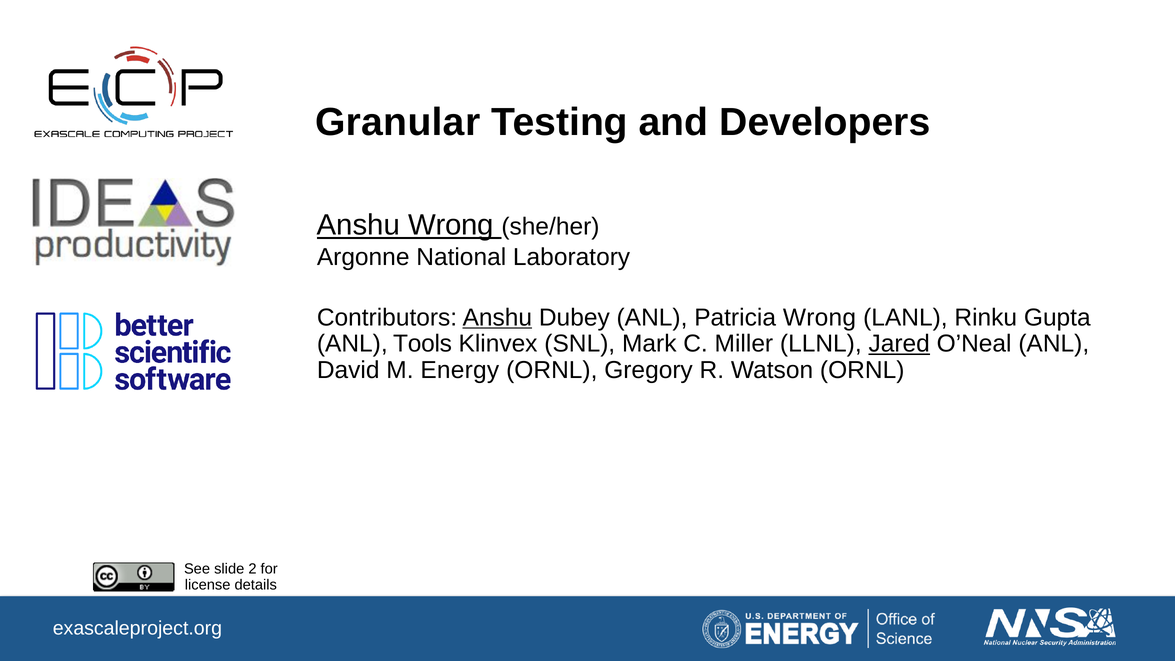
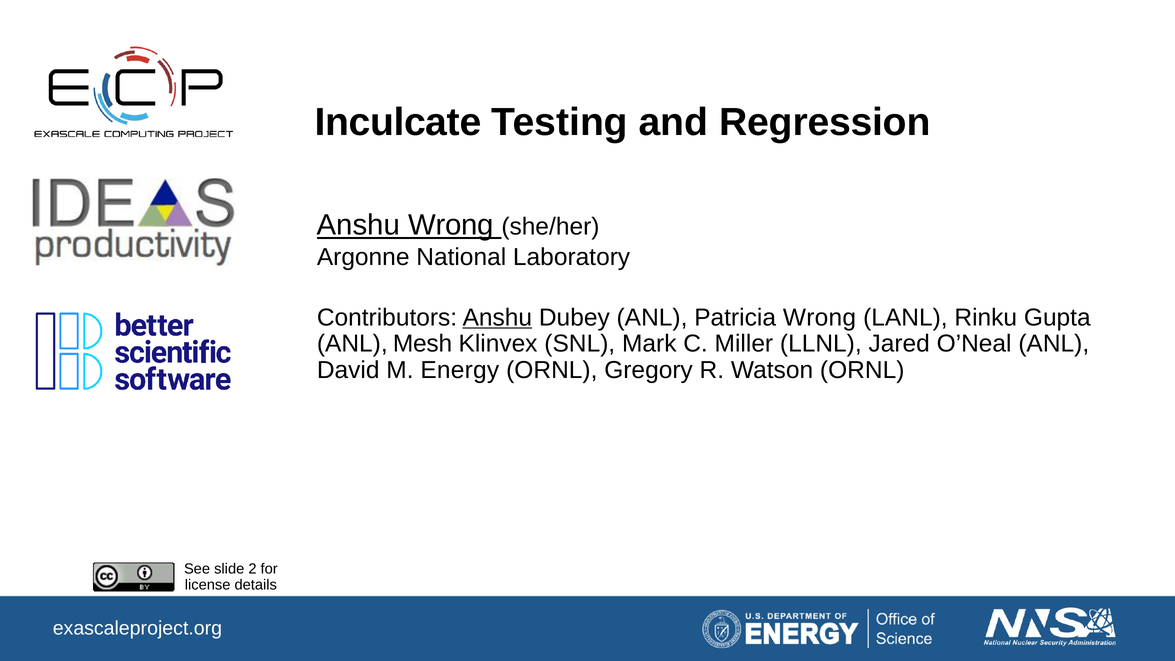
Granular: Granular -> Inculcate
Developers: Developers -> Regression
Tools: Tools -> Mesh
Jared underline: present -> none
